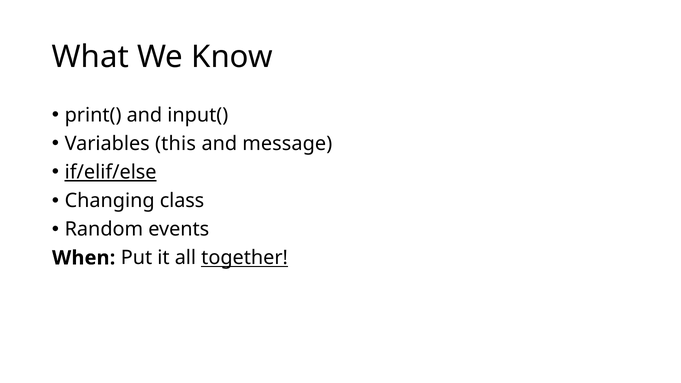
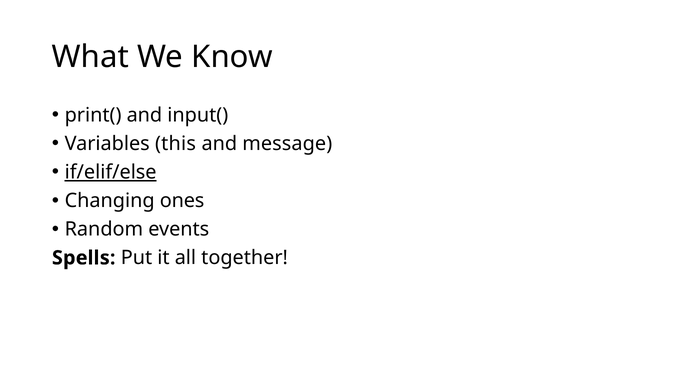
class: class -> ones
When: When -> Spells
together underline: present -> none
